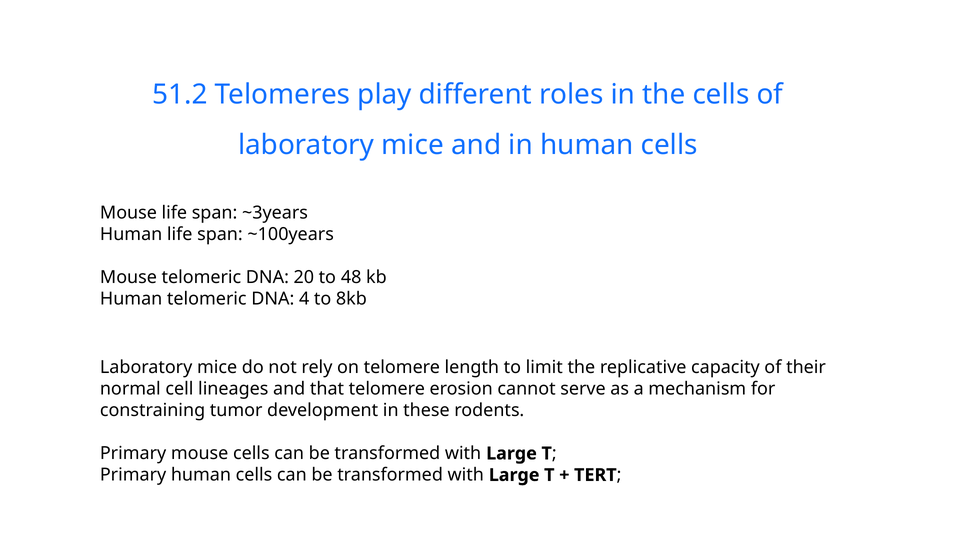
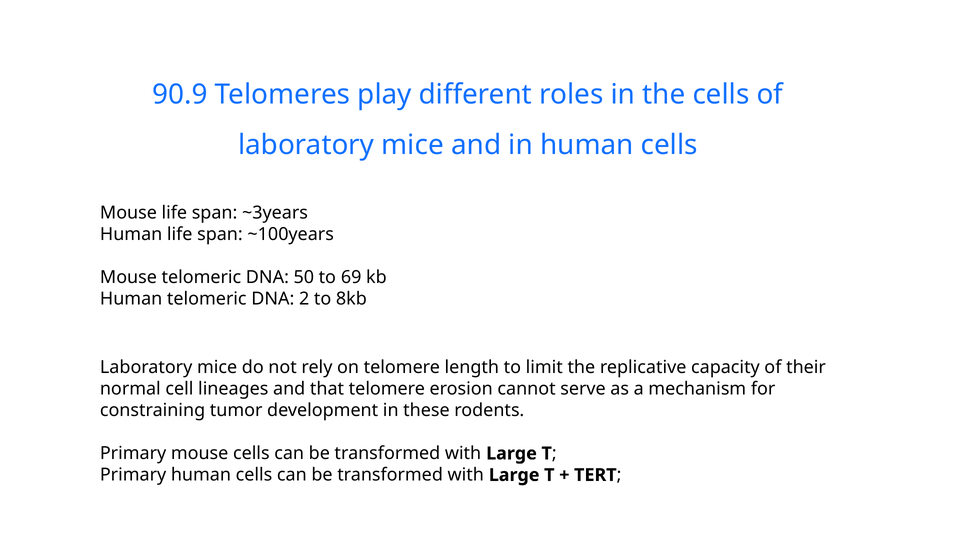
51.2: 51.2 -> 90.9
20: 20 -> 50
48: 48 -> 69
4: 4 -> 2
